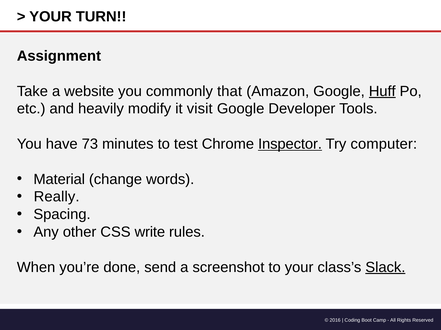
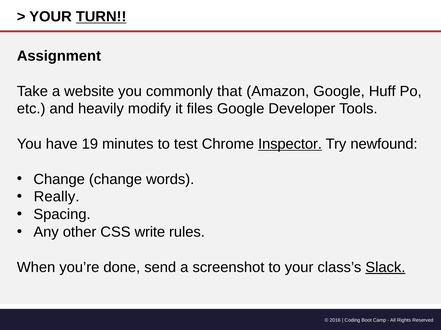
TURN underline: none -> present
Huff underline: present -> none
visit: visit -> files
73: 73 -> 19
computer: computer -> newfound
Material at (59, 180): Material -> Change
